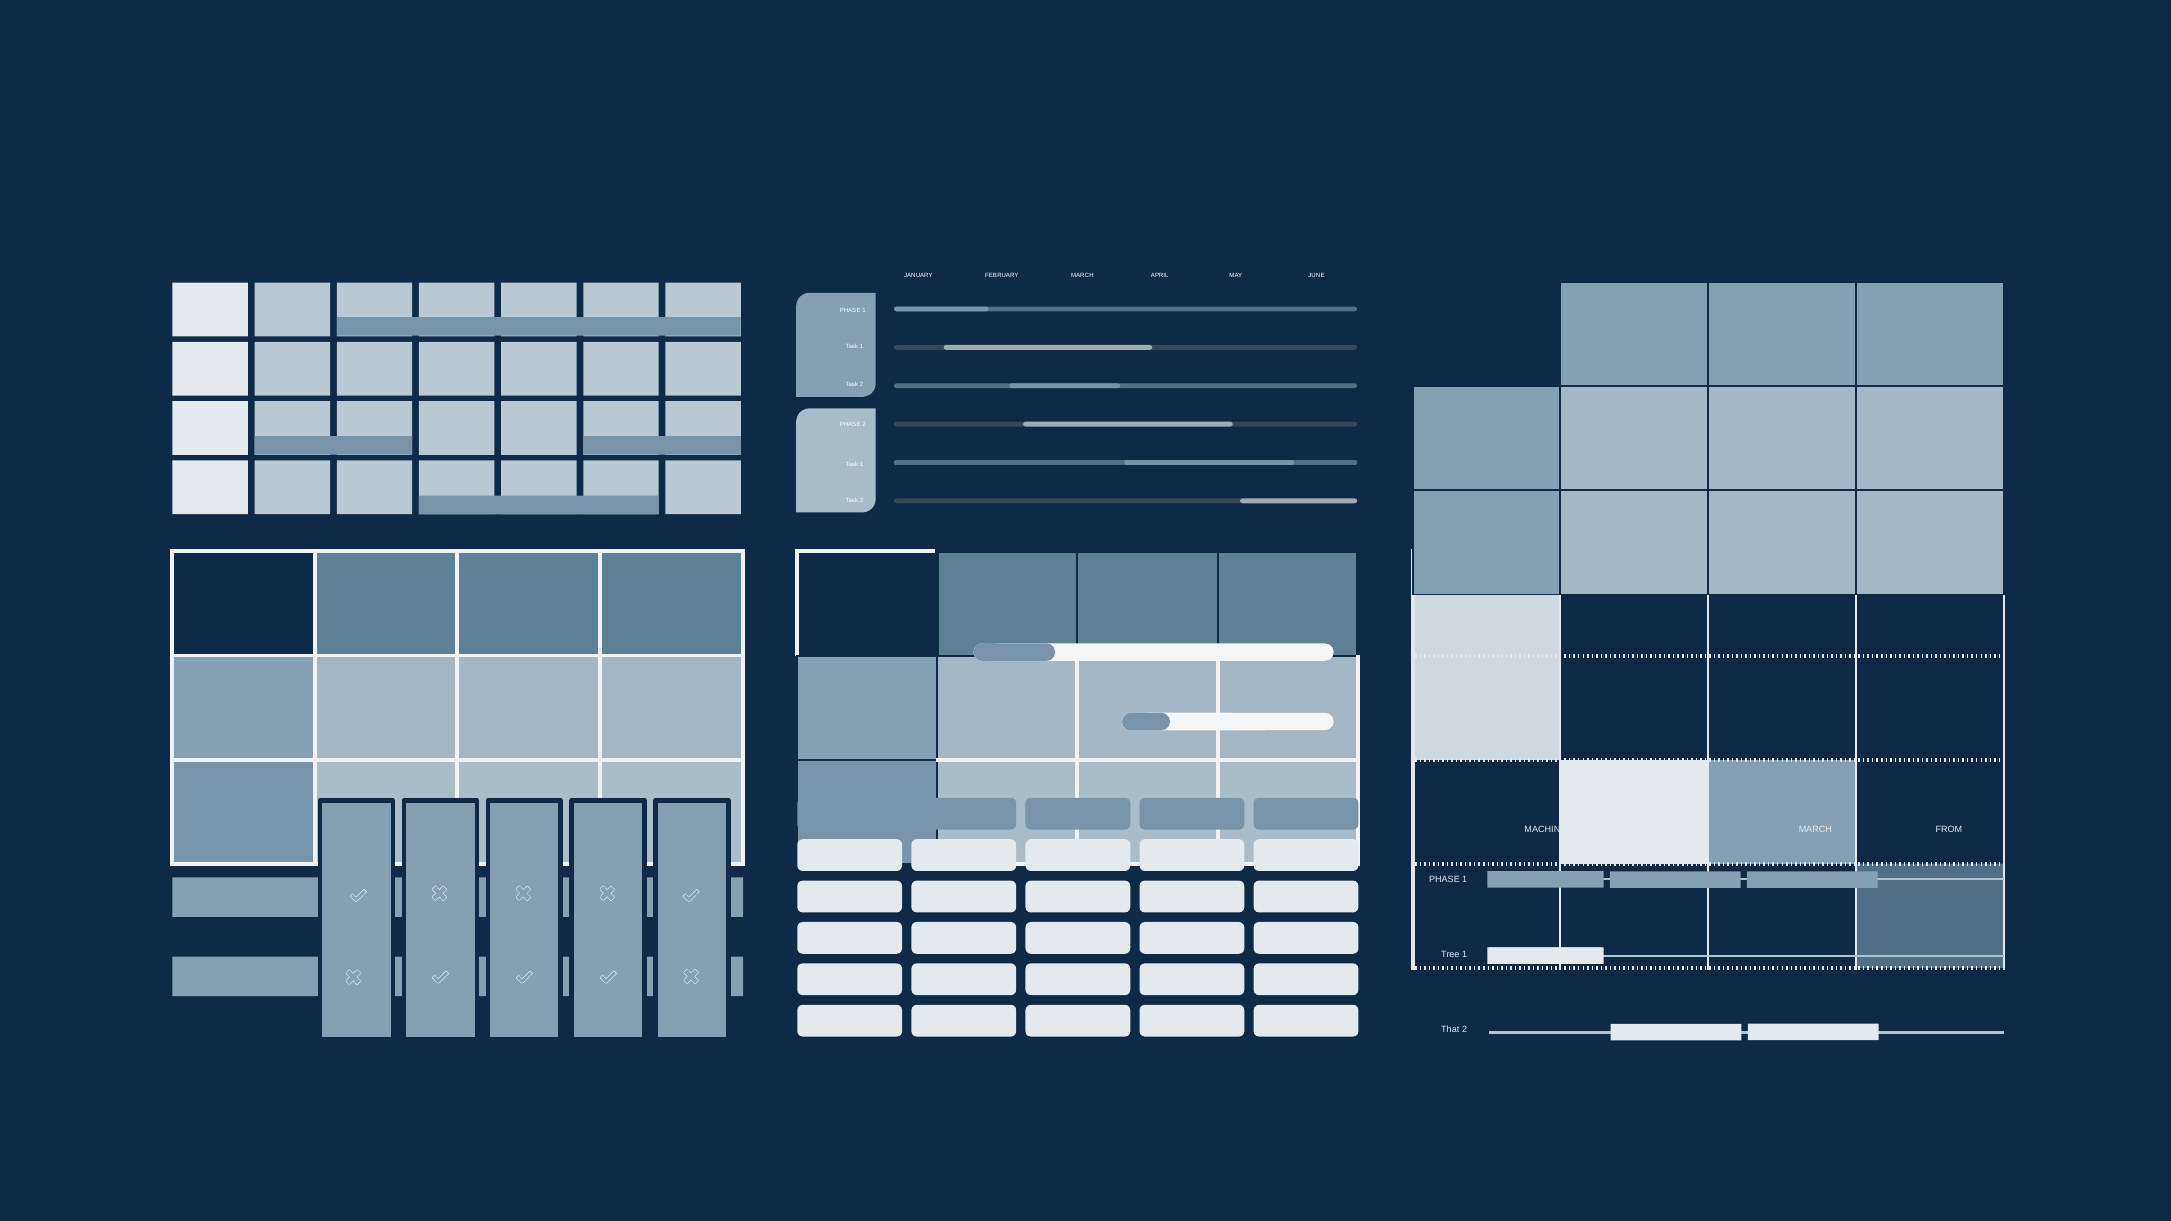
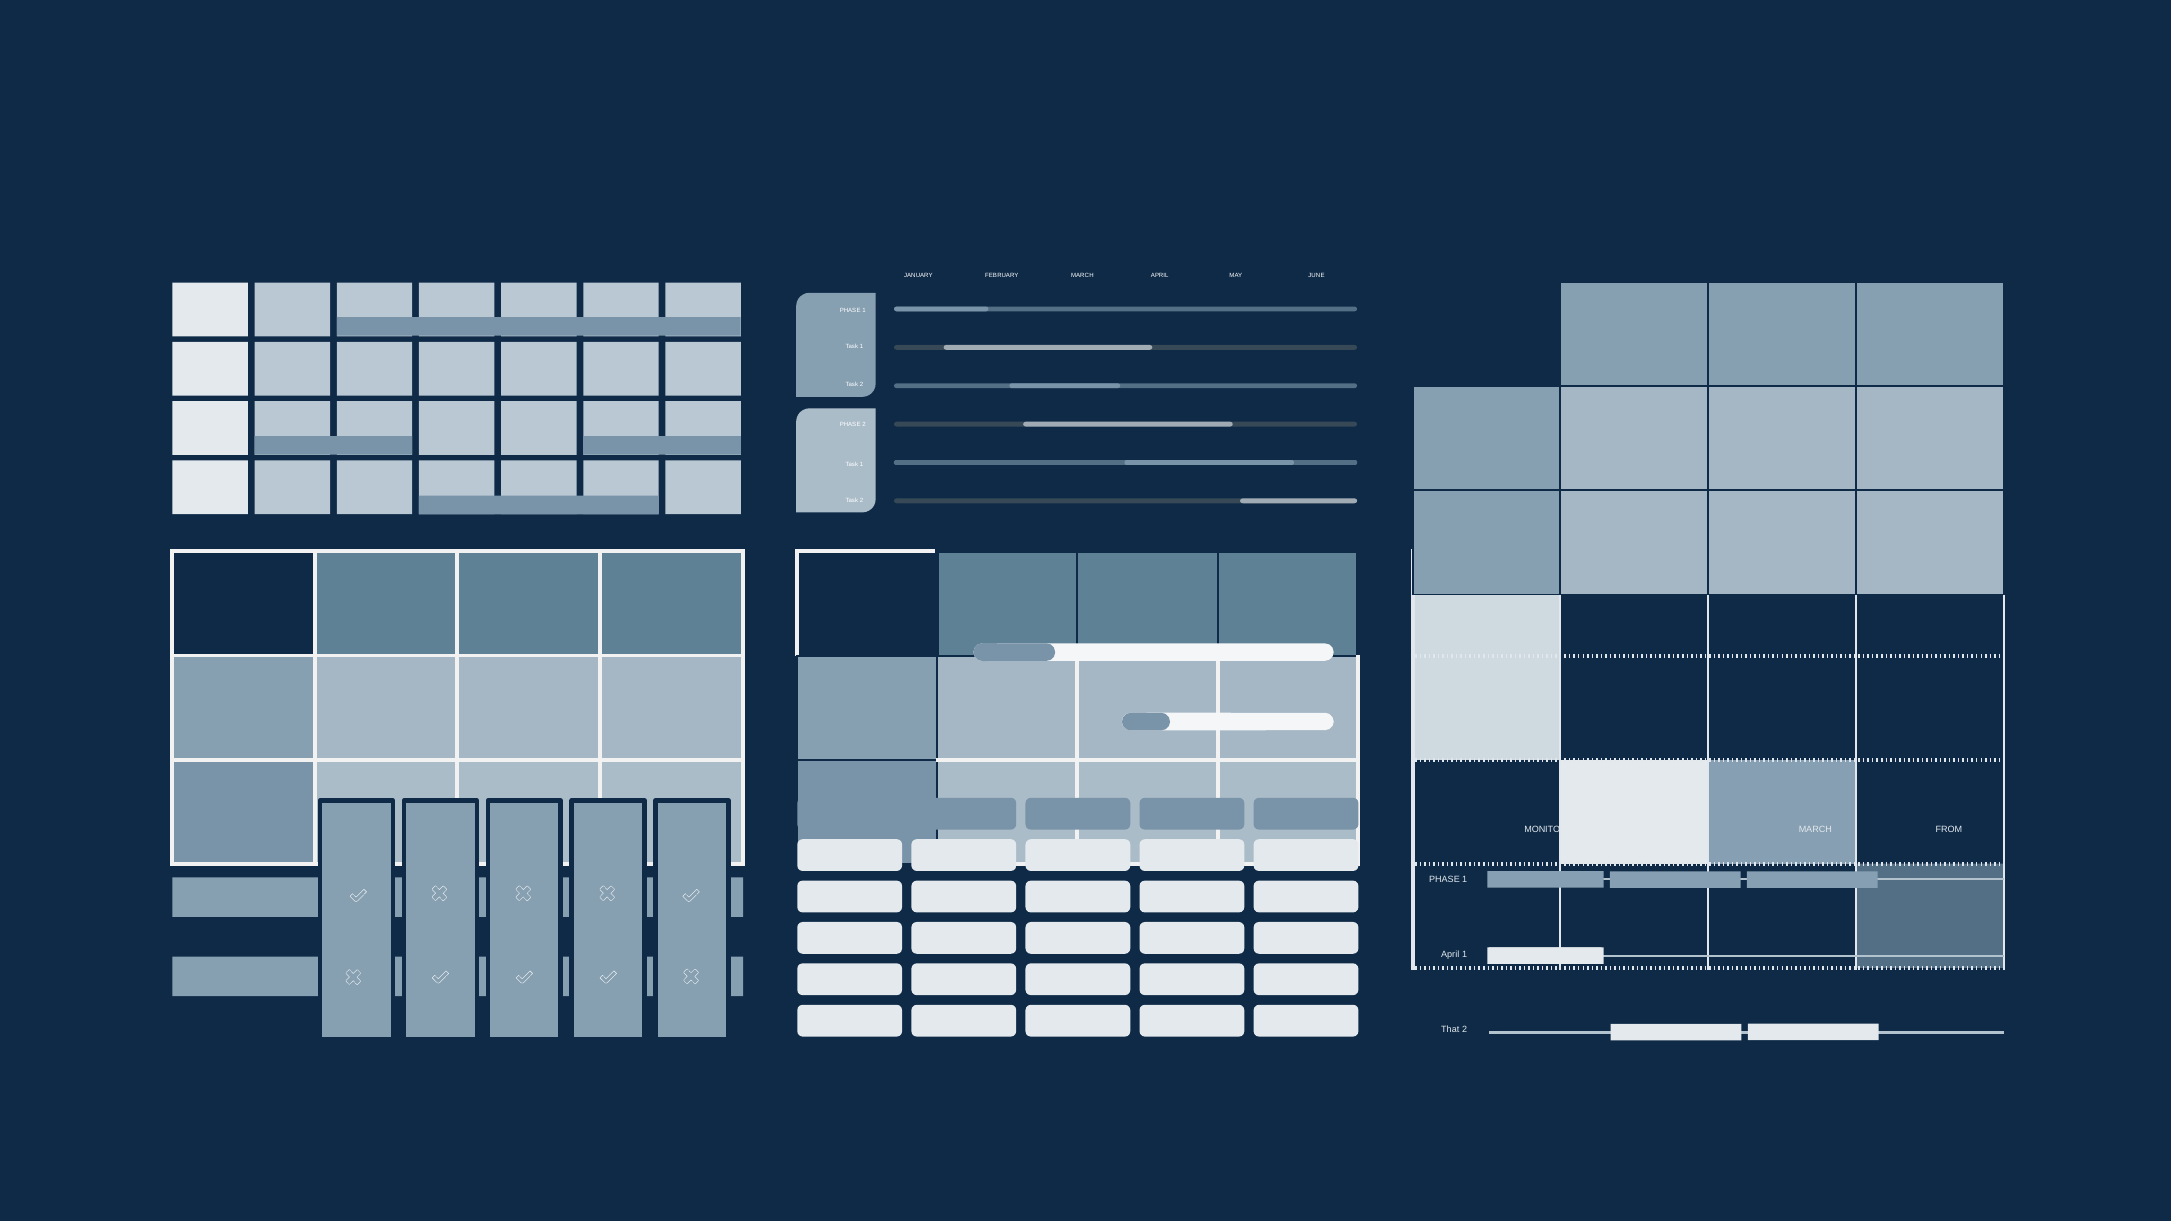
MACHINE: MACHINE -> MONITOR
Tree at (1450, 955): Tree -> April
